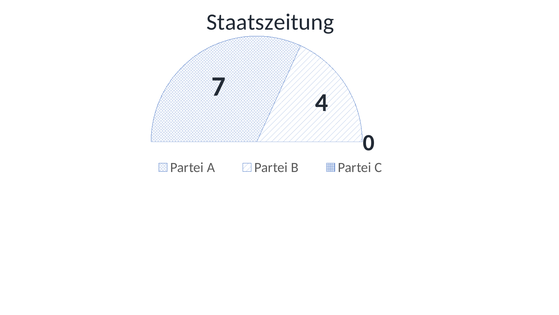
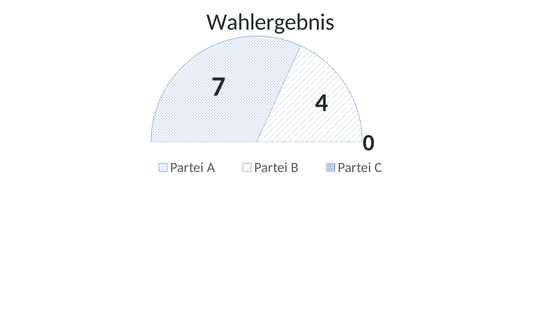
Staatszeitung: Staatszeitung -> Wahlergebnis
